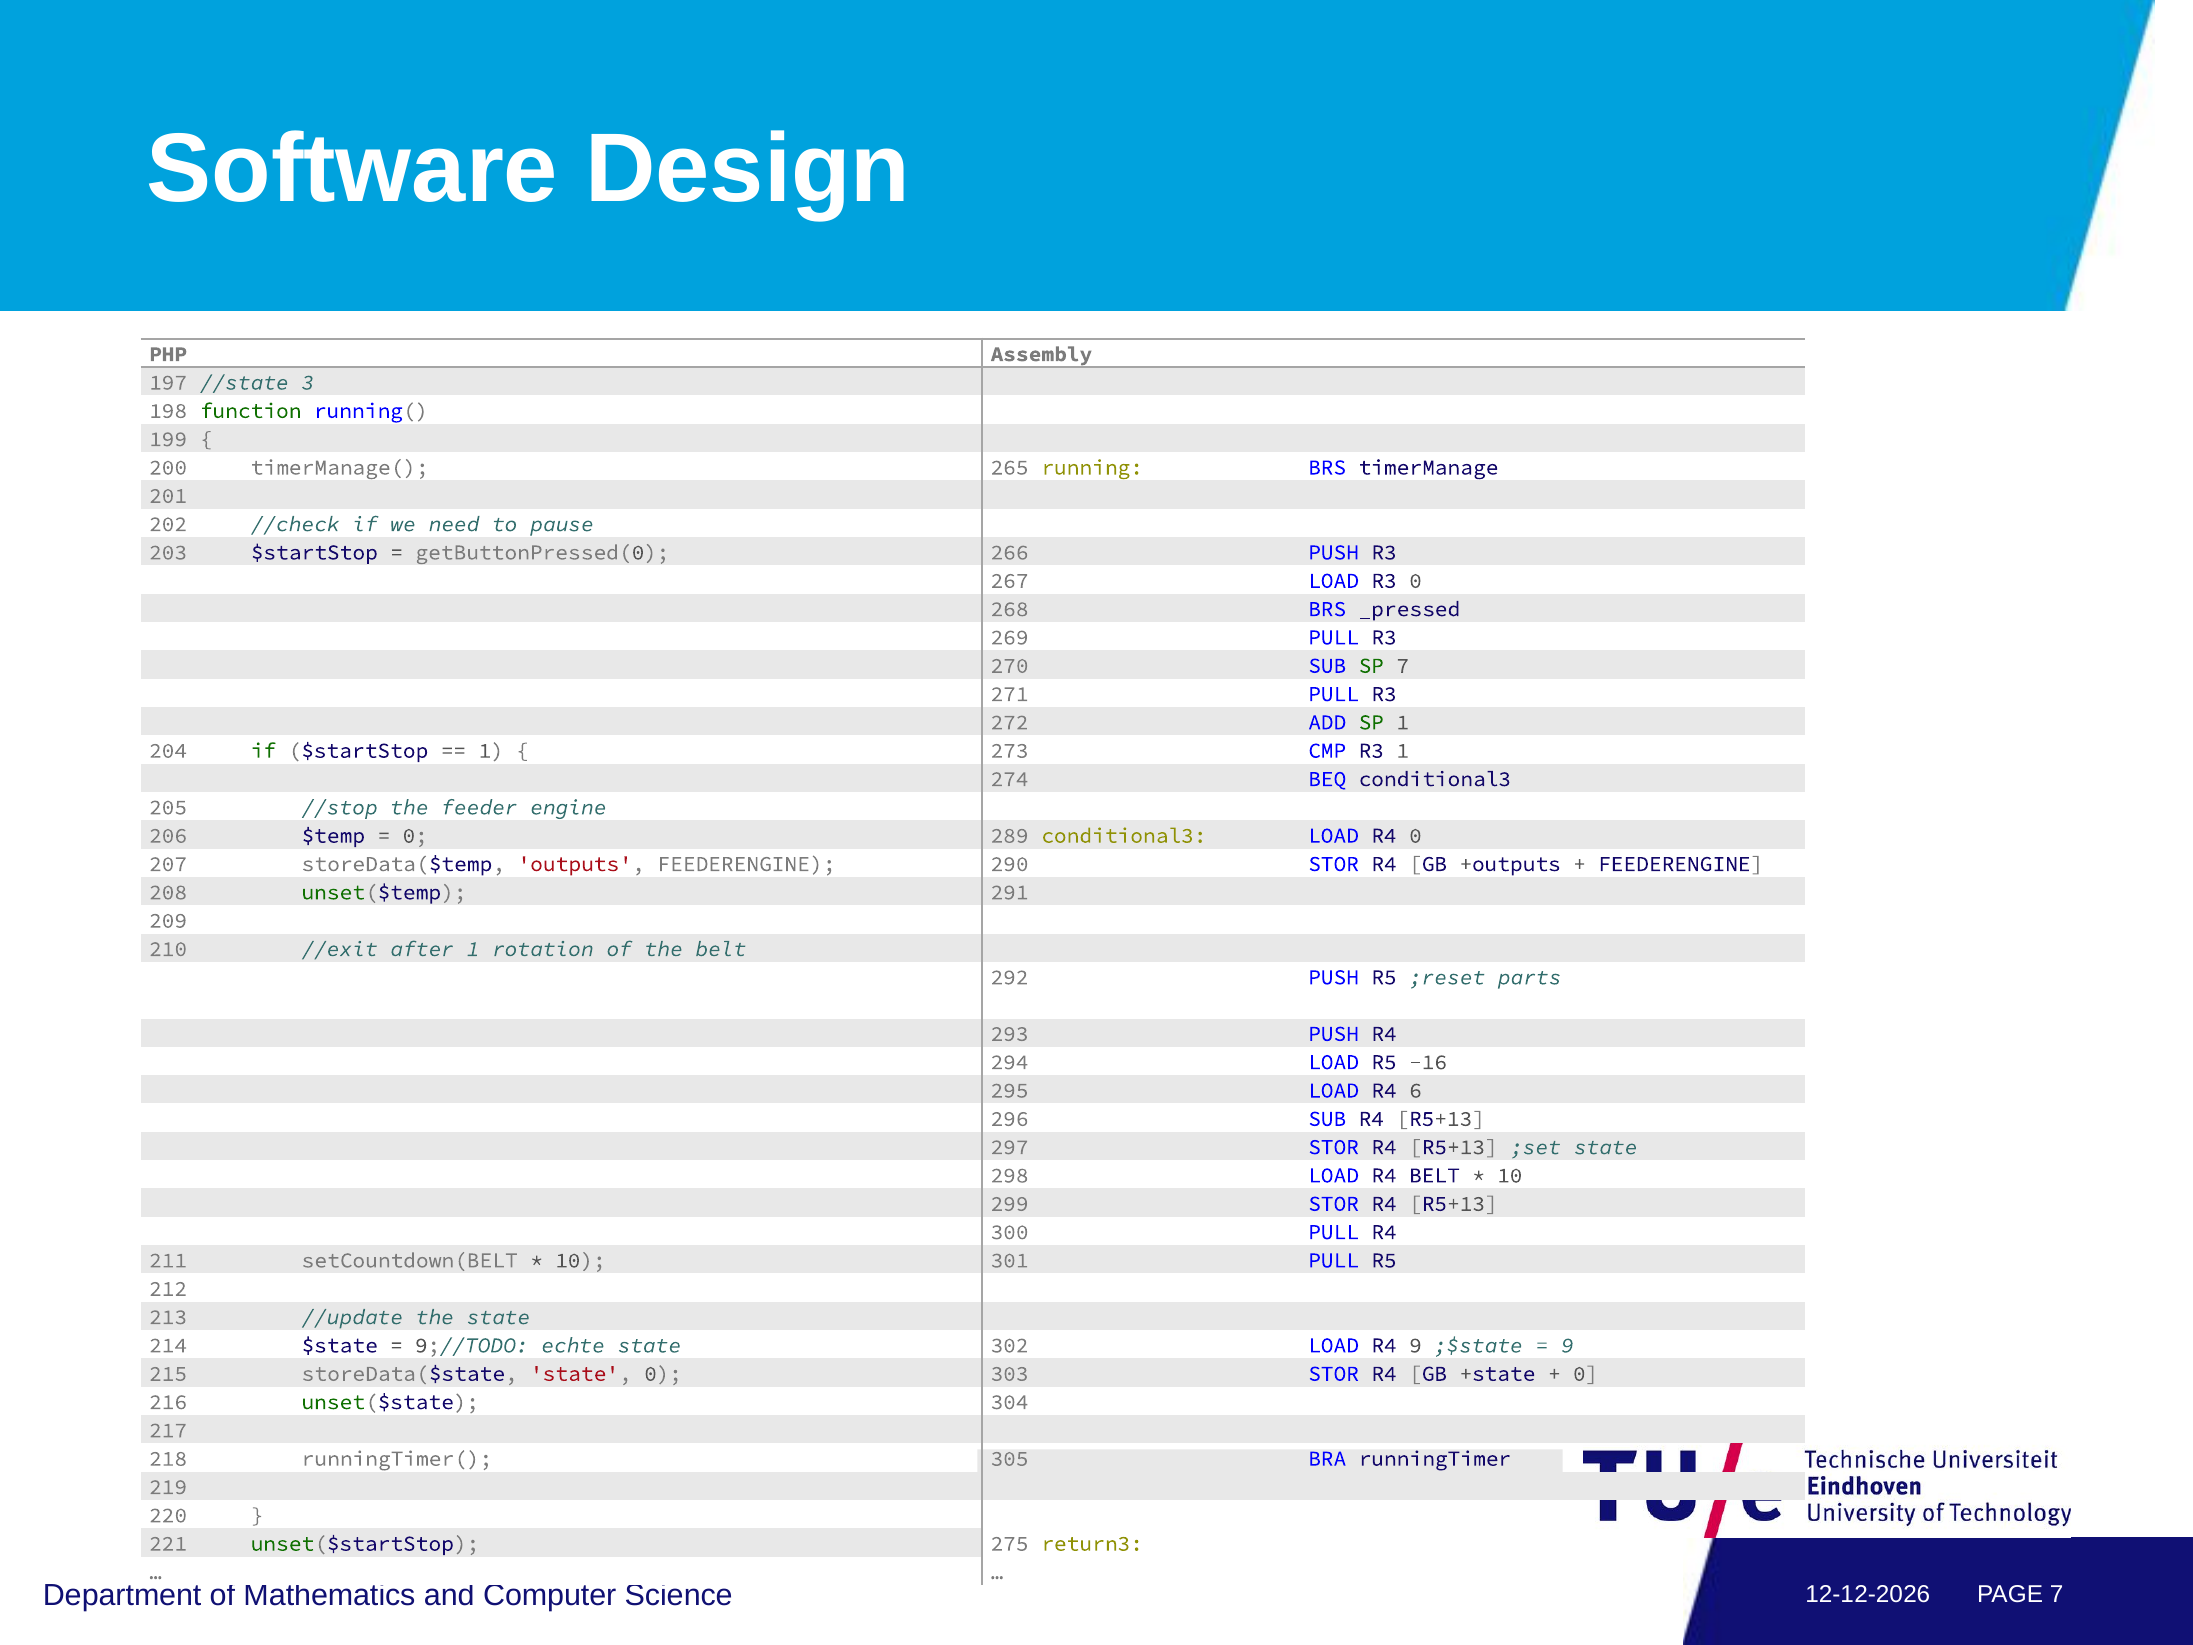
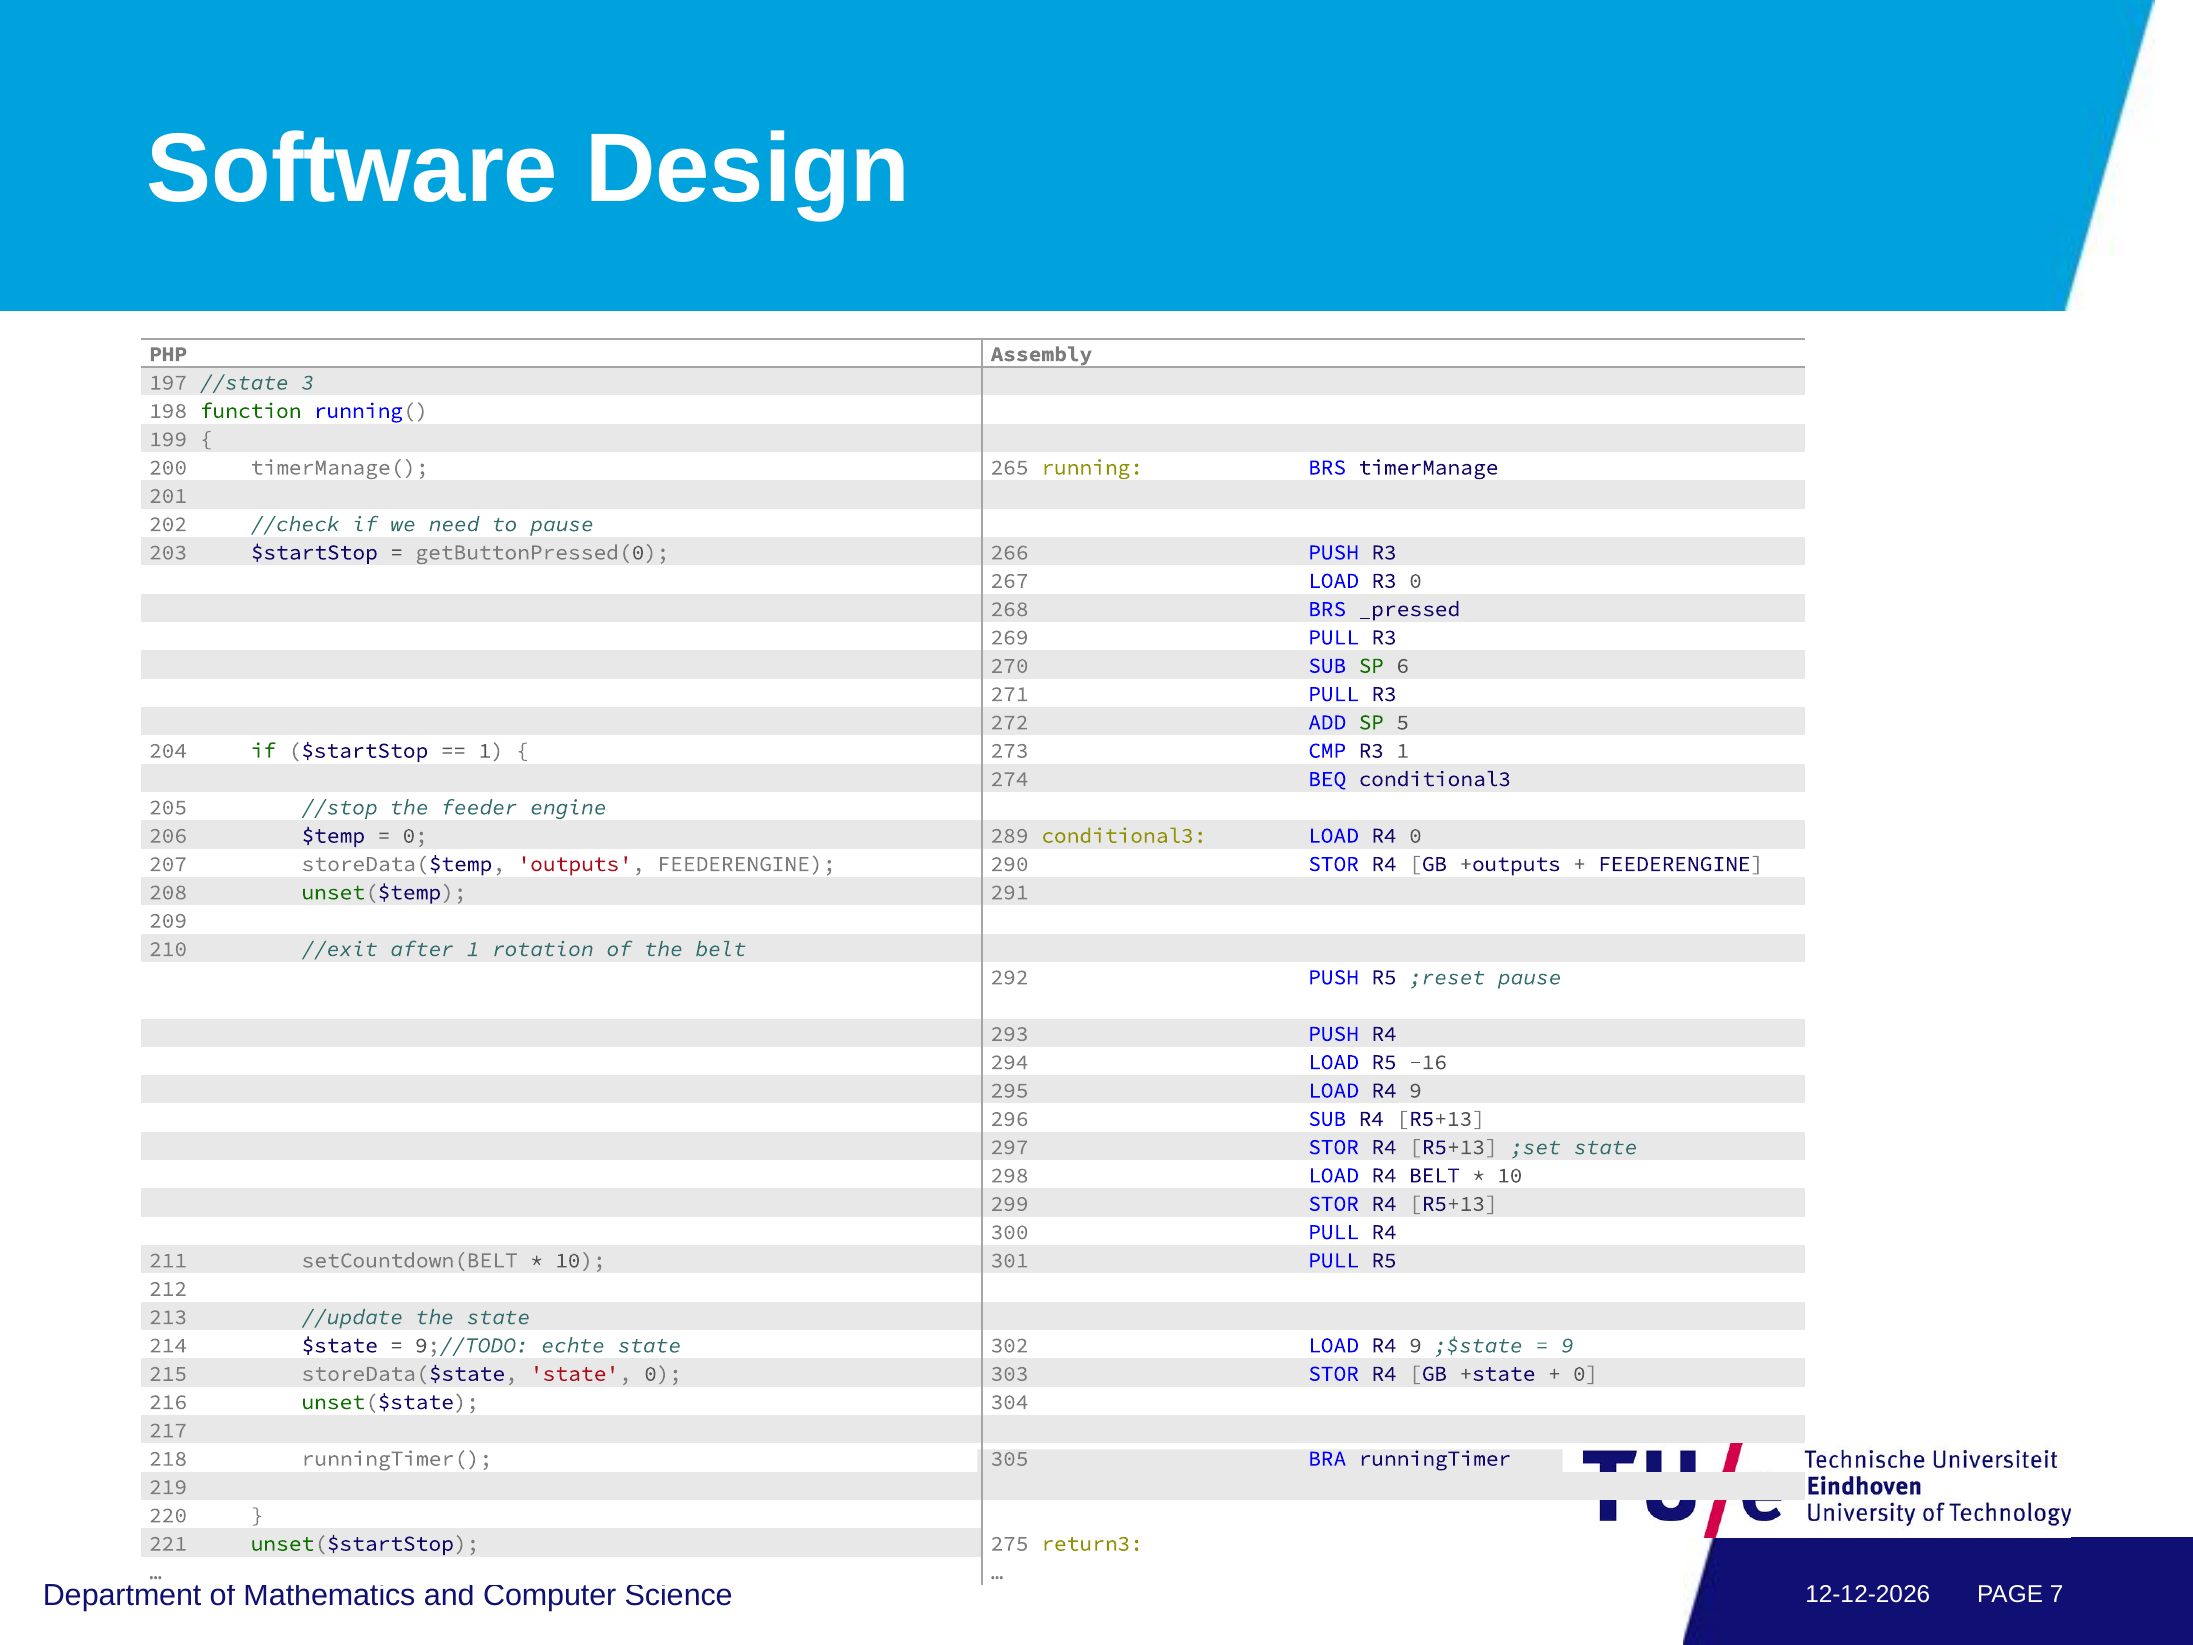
SP 7: 7 -> 6
SP 1: 1 -> 5
;reset parts: parts -> pause
295 LOAD R4 6: 6 -> 9
